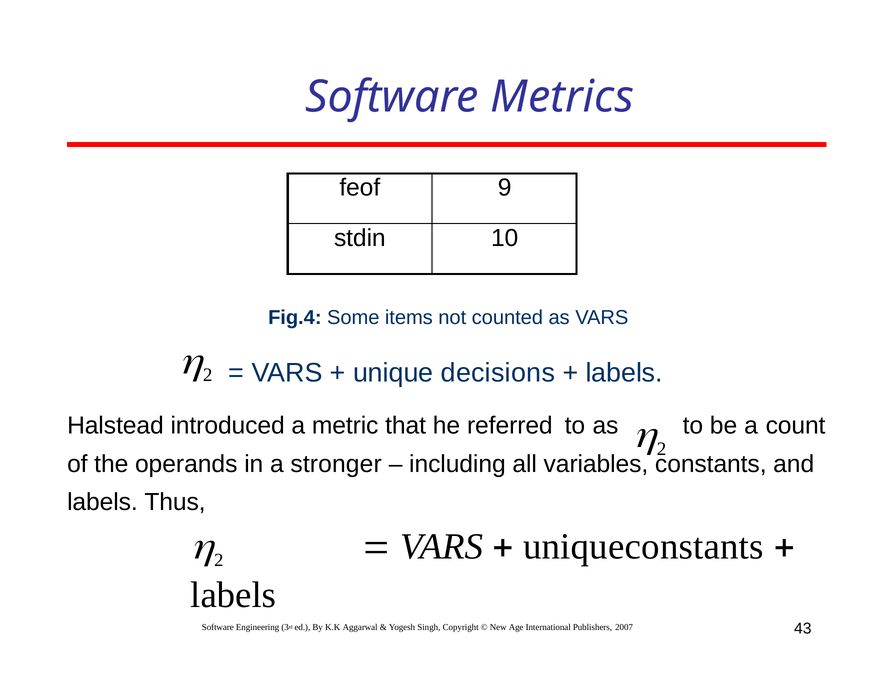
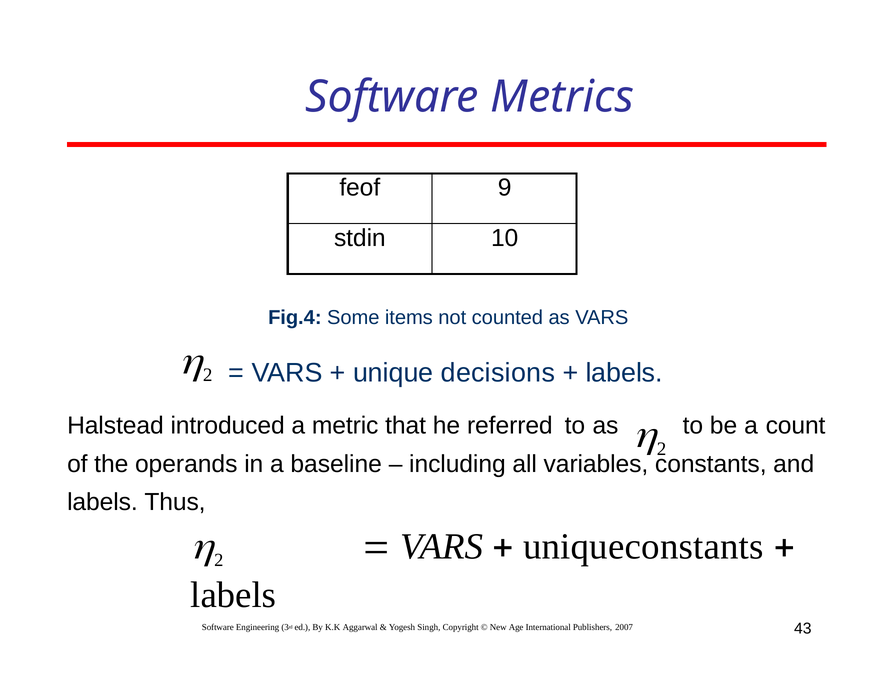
stronger: stronger -> baseline
